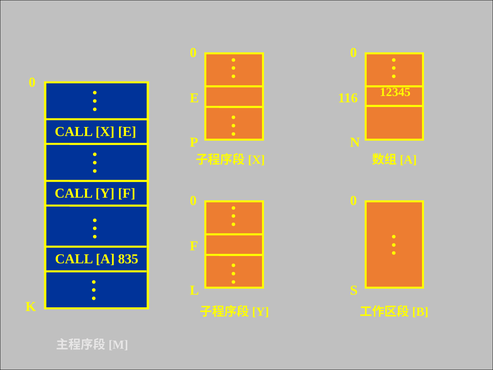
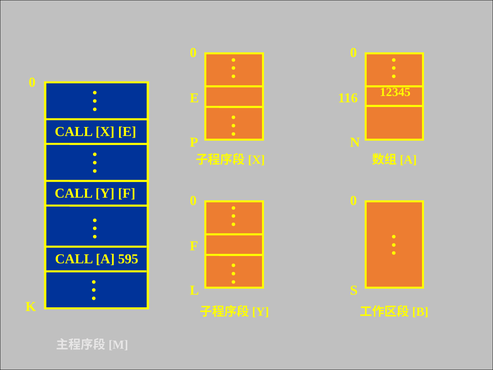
835: 835 -> 595
